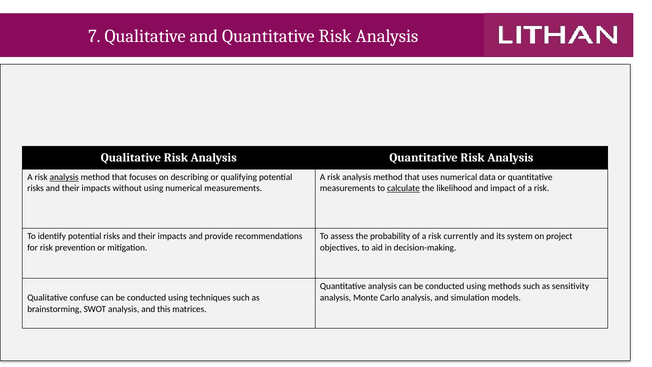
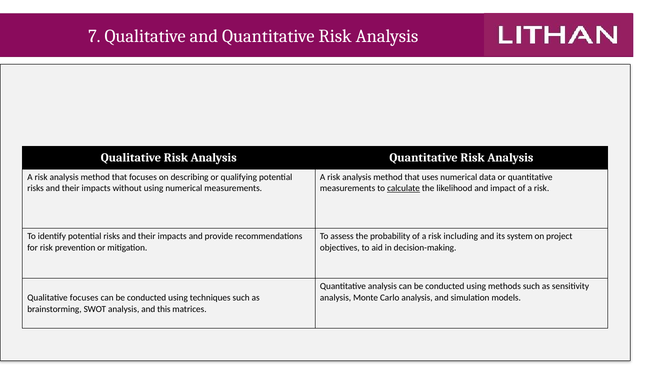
analysis at (64, 177) underline: present -> none
currently: currently -> including
Qualitative confuse: confuse -> focuses
